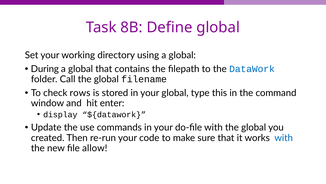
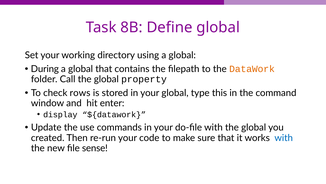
DataWork colour: blue -> orange
filename: filename -> property
allow: allow -> sense
